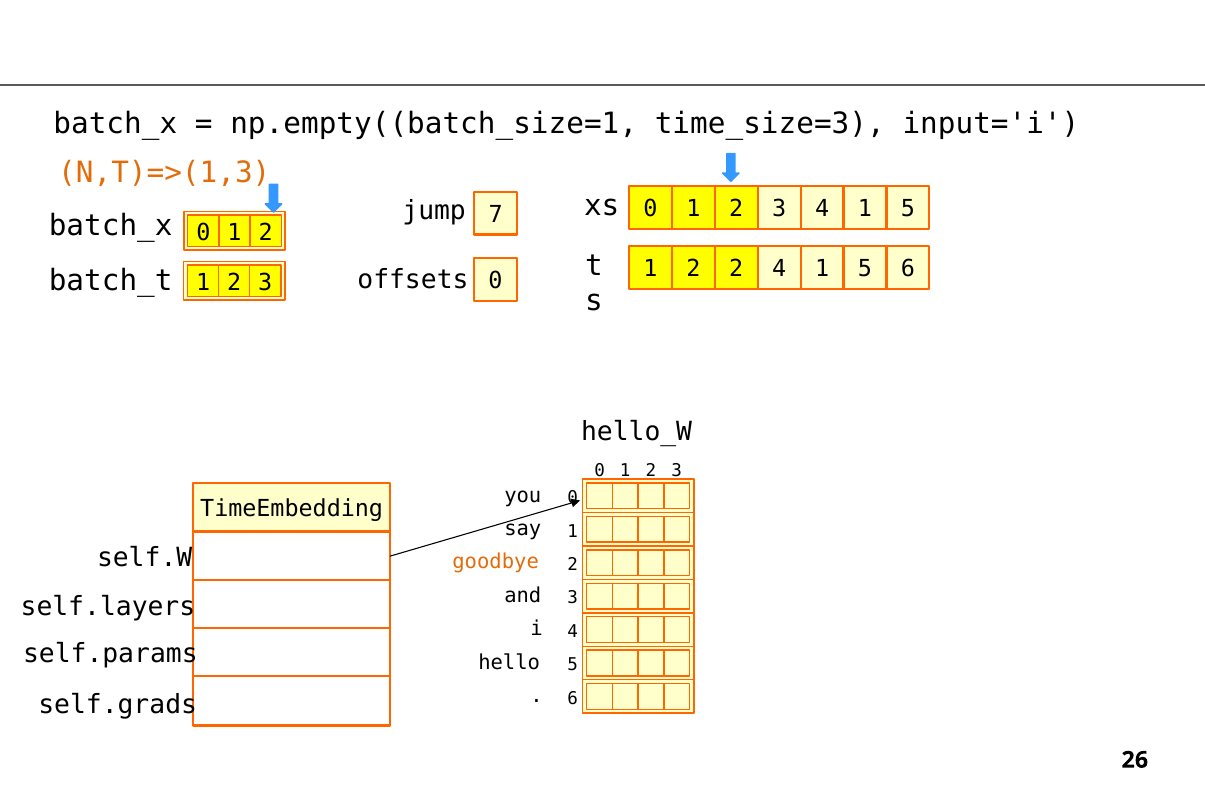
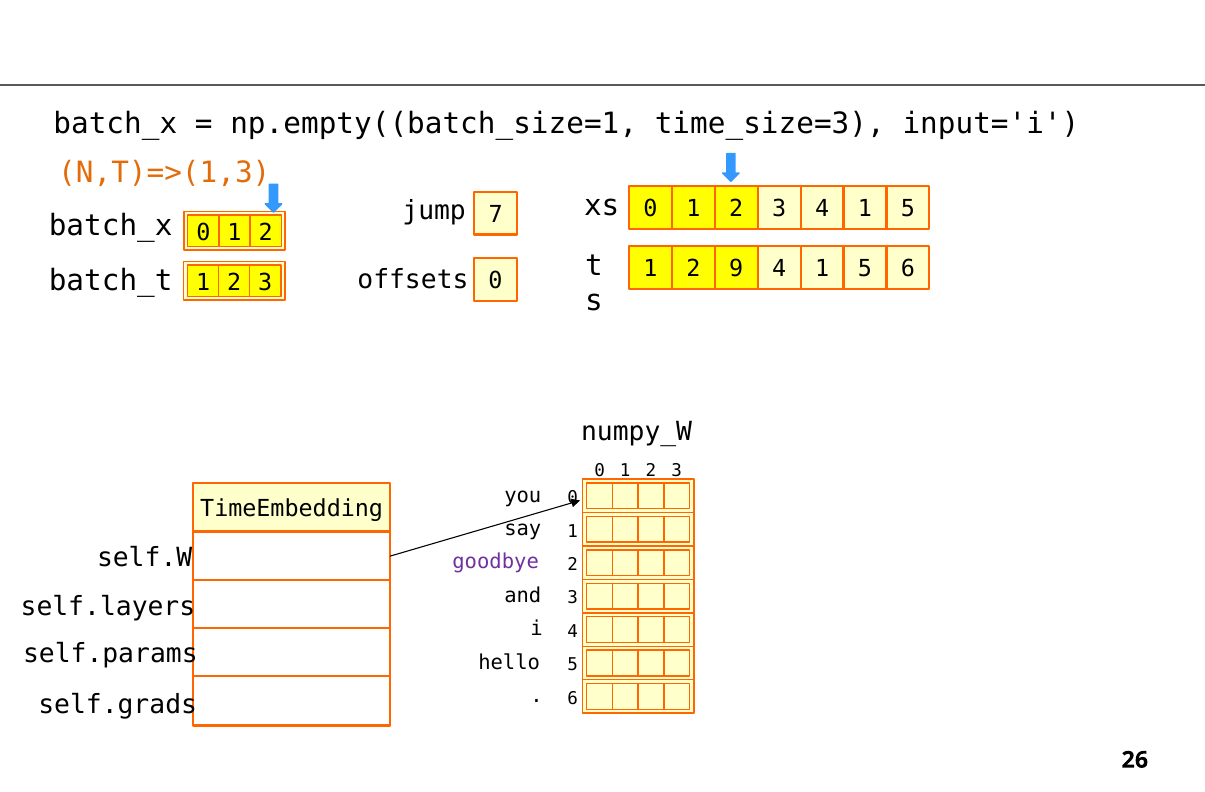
2 2: 2 -> 9
hello_W: hello_W -> numpy_W
goodbye colour: orange -> purple
